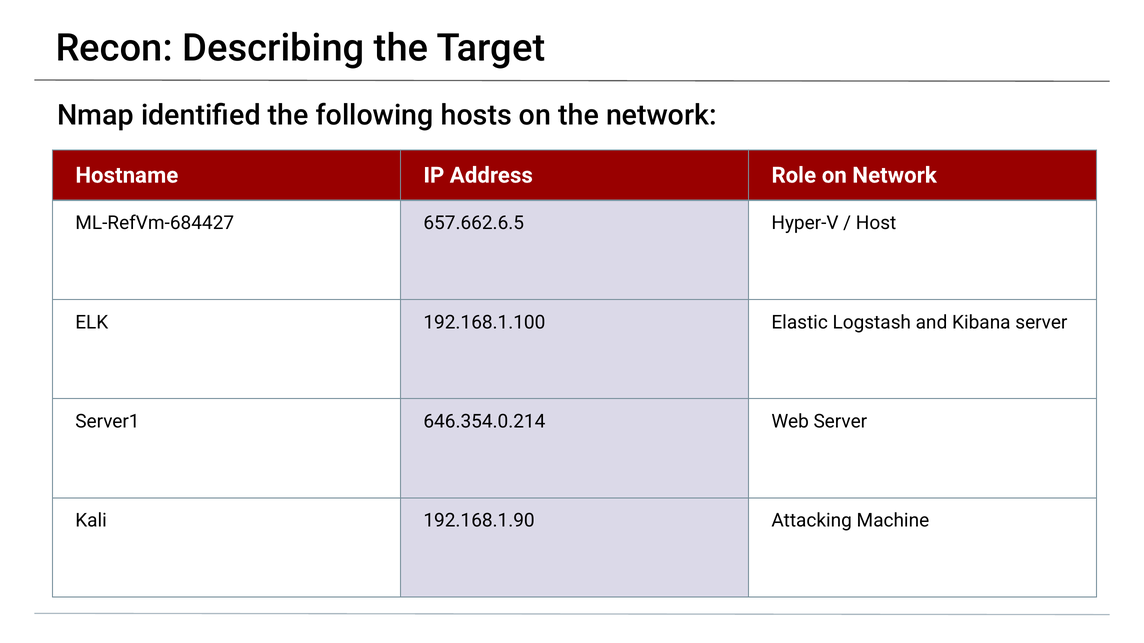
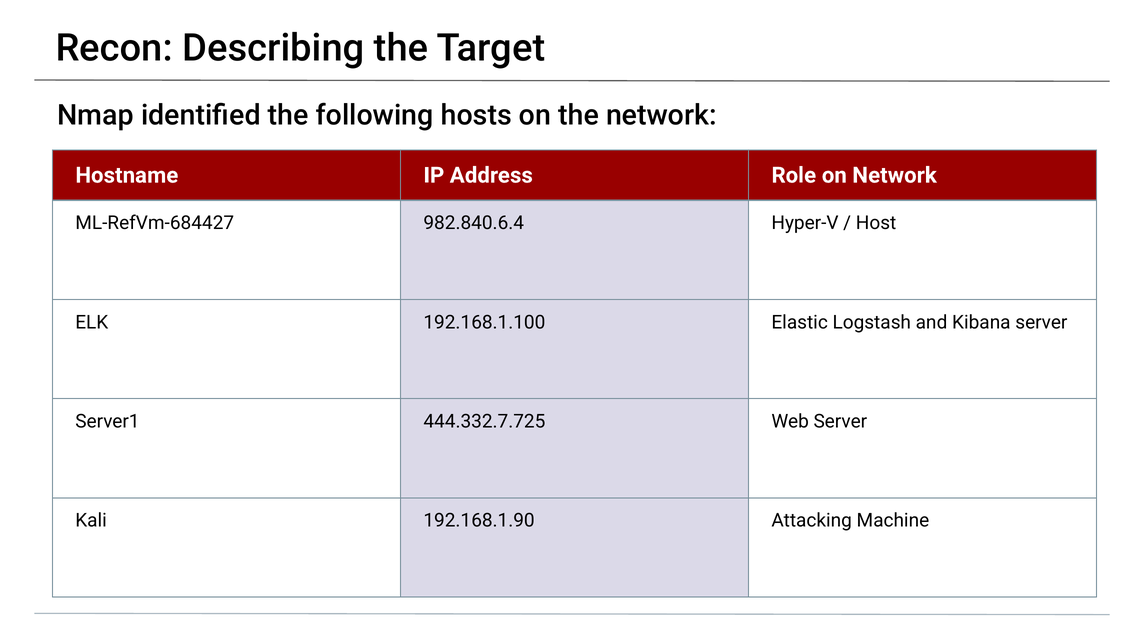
657.662.6.5: 657.662.6.5 -> 982.840.6.4
646.354.0.214: 646.354.0.214 -> 444.332.7.725
